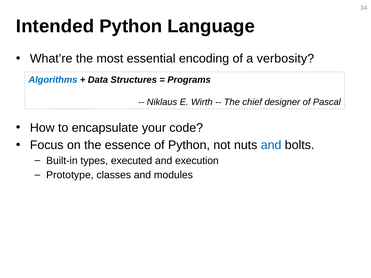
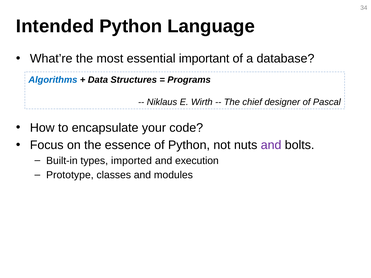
encoding: encoding -> important
verbosity: verbosity -> database
and at (271, 145) colour: blue -> purple
executed: executed -> imported
